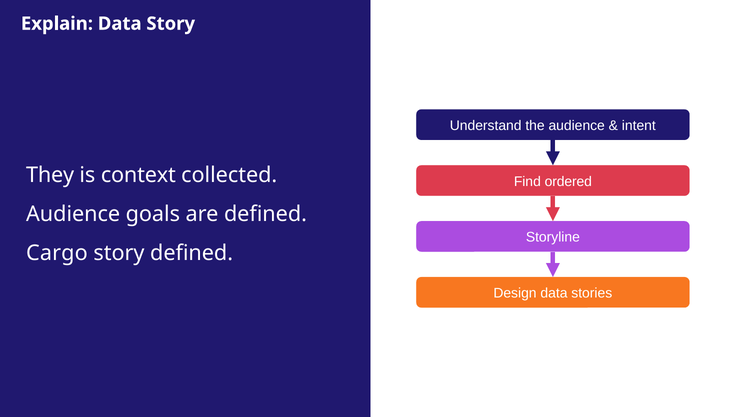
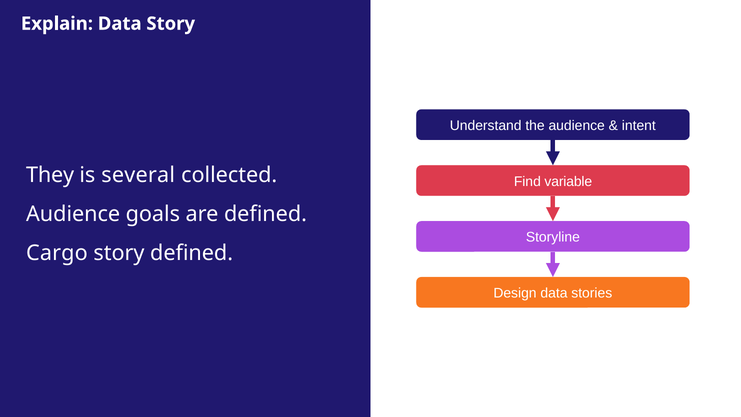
context: context -> several
ordered: ordered -> variable
